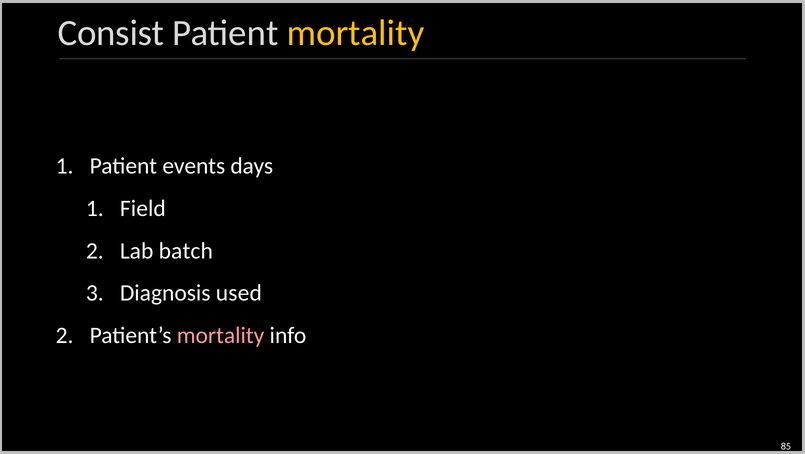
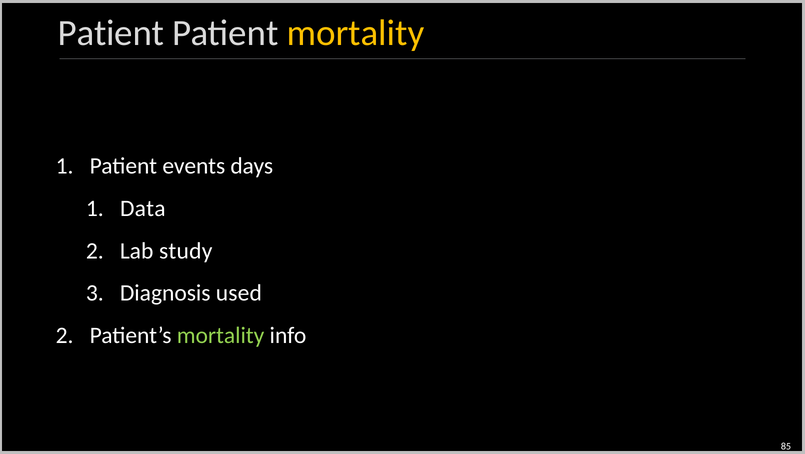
Consist at (111, 33): Consist -> Patient
Field: Field -> Data
batch: batch -> study
mortality at (221, 335) colour: pink -> light green
